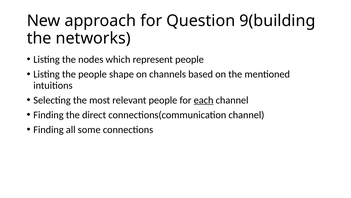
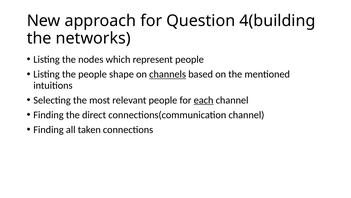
9(building: 9(building -> 4(building
channels underline: none -> present
some: some -> taken
